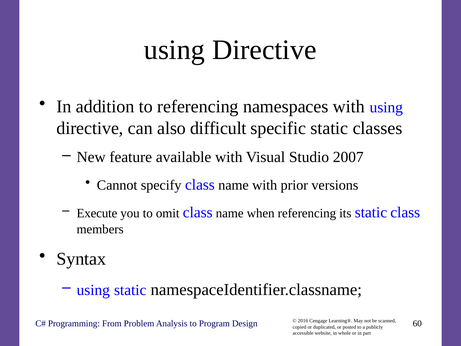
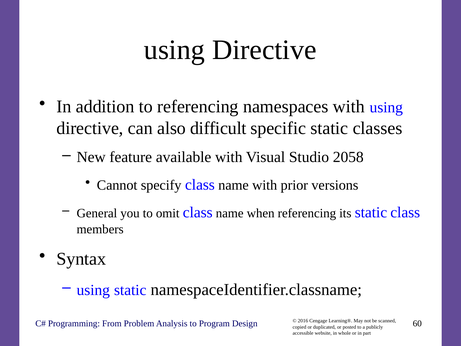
2007: 2007 -> 2058
Execute: Execute -> General
